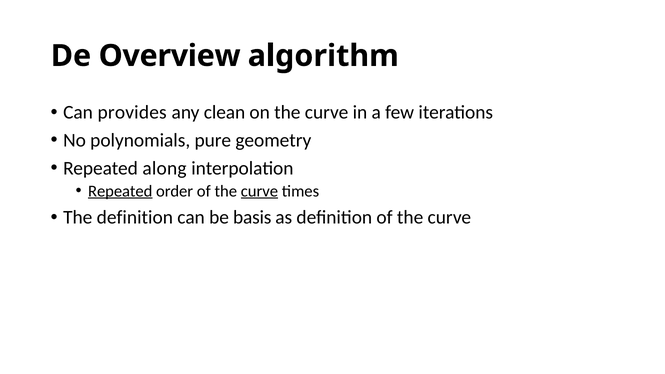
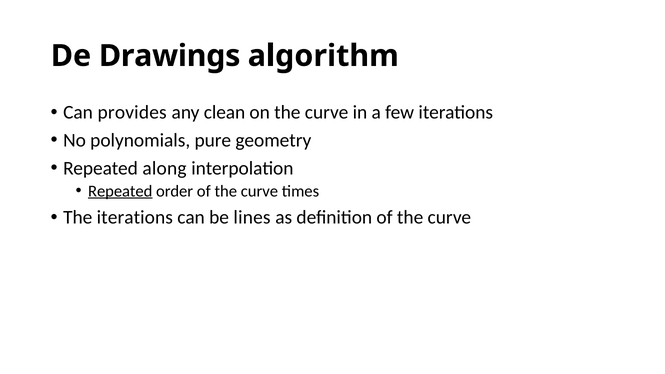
Overview: Overview -> Drawings
curve at (259, 191) underline: present -> none
The definition: definition -> iterations
basis: basis -> lines
